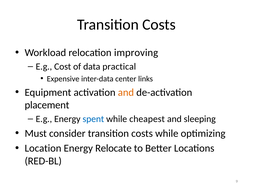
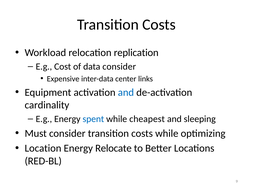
improving: improving -> replication
data practical: practical -> consider
and at (126, 92) colour: orange -> blue
placement: placement -> cardinality
